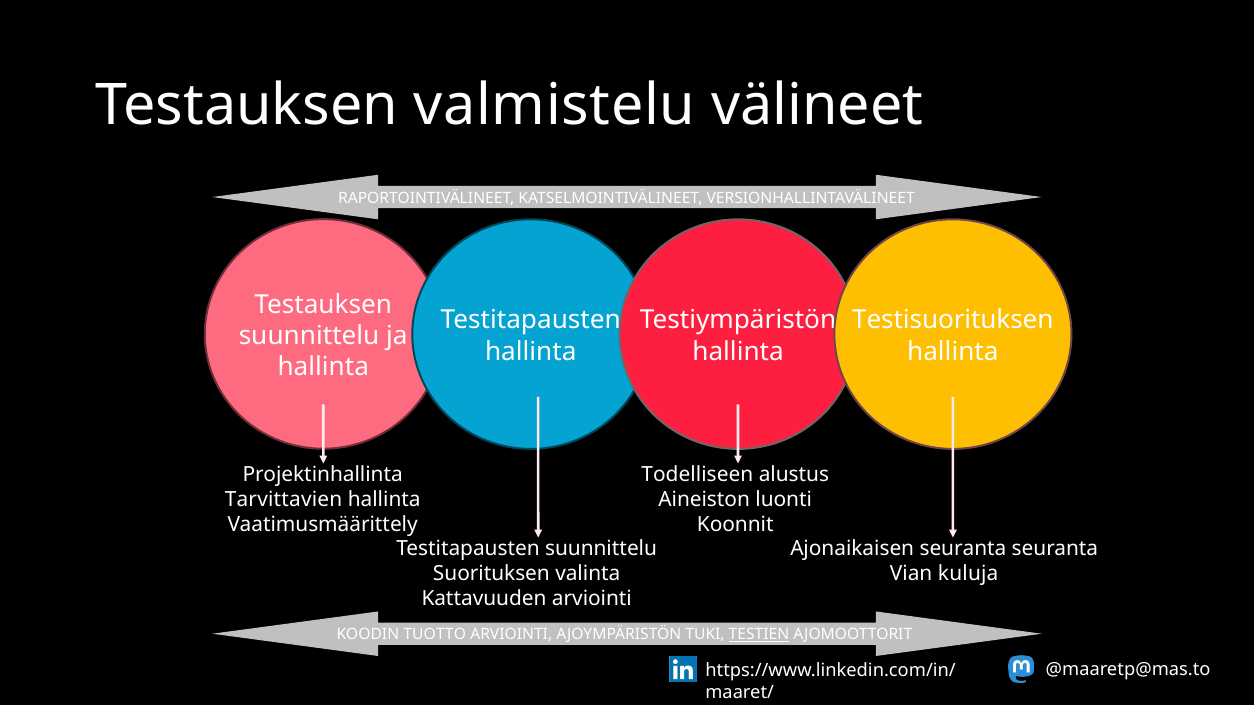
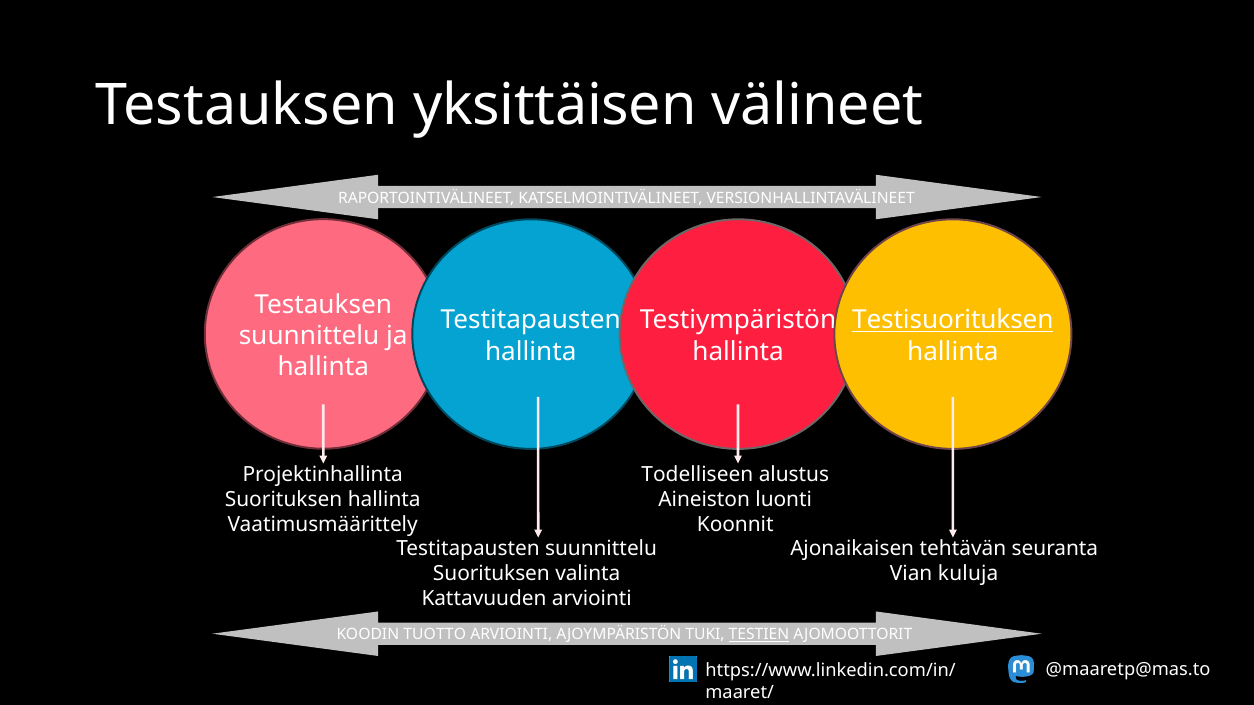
valmistelu: valmistelu -> yksittäisen
Testisuorituksen underline: none -> present
Tarvittavien at (284, 500): Tarvittavien -> Suorituksen
Ajonaikaisen seuranta: seuranta -> tehtävän
